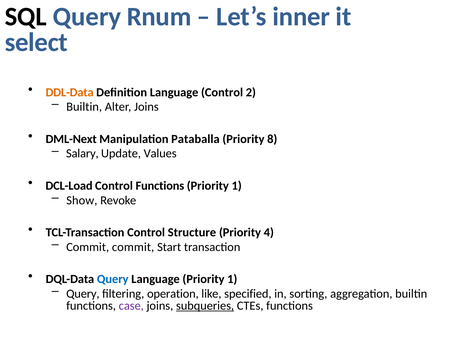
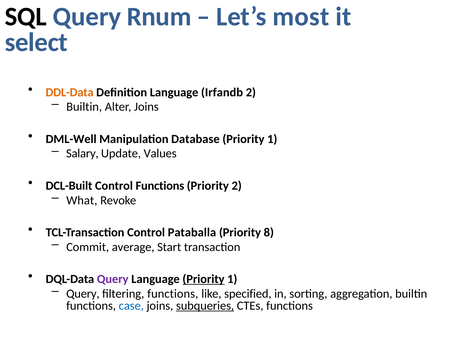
inner: inner -> most
Language Control: Control -> Irfandb
DML-Next: DML-Next -> DML-Well
Pataballa: Pataballa -> Database
8 at (272, 139): 8 -> 1
DCL-Load: DCL-Load -> DCL-Built
1 at (237, 186): 1 -> 2
Show: Show -> What
Structure: Structure -> Pataballa
4: 4 -> 8
Commit commit: commit -> average
Query at (113, 279) colour: blue -> purple
Priority at (204, 279) underline: none -> present
filtering operation: operation -> functions
case colour: purple -> blue
